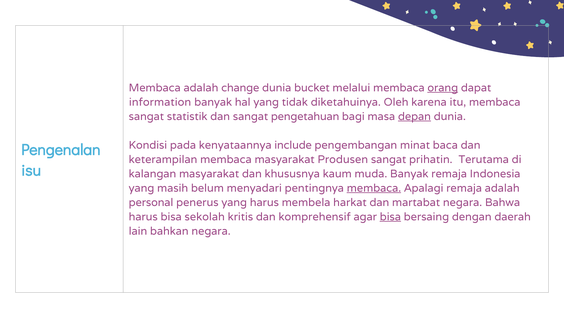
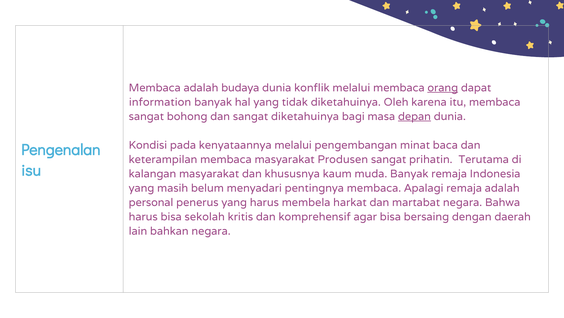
change: change -> budaya
bucket: bucket -> konflik
statistik: statistik -> bohong
sangat pengetahuan: pengetahuan -> diketahuinya
kenyataannya include: include -> melalui
membaca at (374, 188) underline: present -> none
bisa at (390, 216) underline: present -> none
